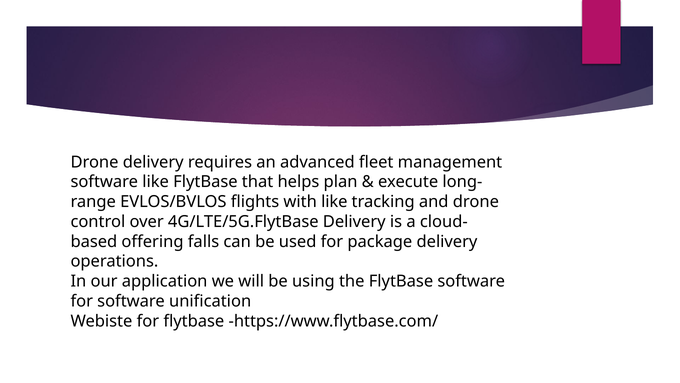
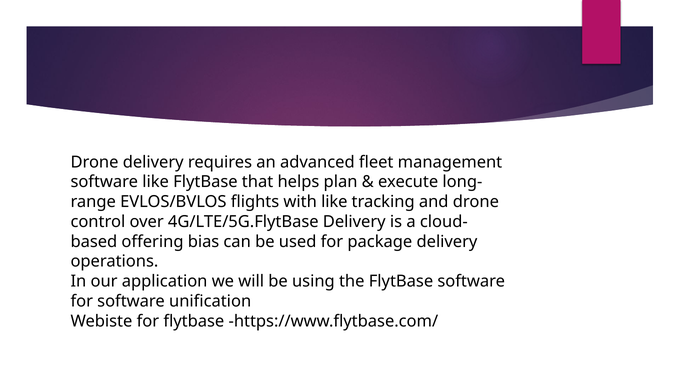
falls: falls -> bias
